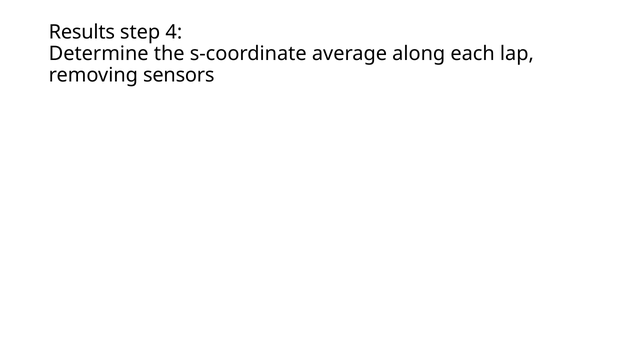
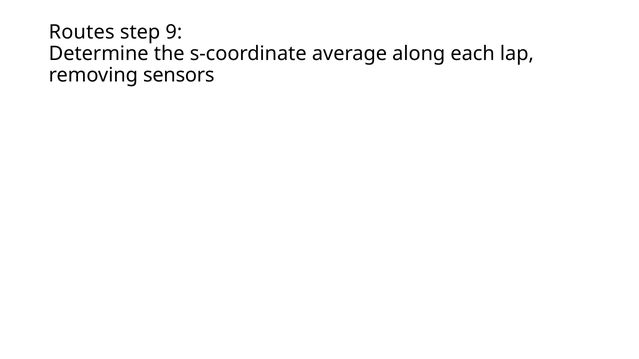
Results: Results -> Routes
4: 4 -> 9
